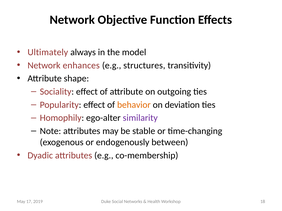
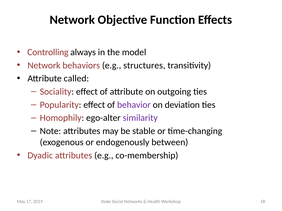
Ultimately: Ultimately -> Controlling
enhances: enhances -> behaviors
shape: shape -> called
behavior colour: orange -> purple
